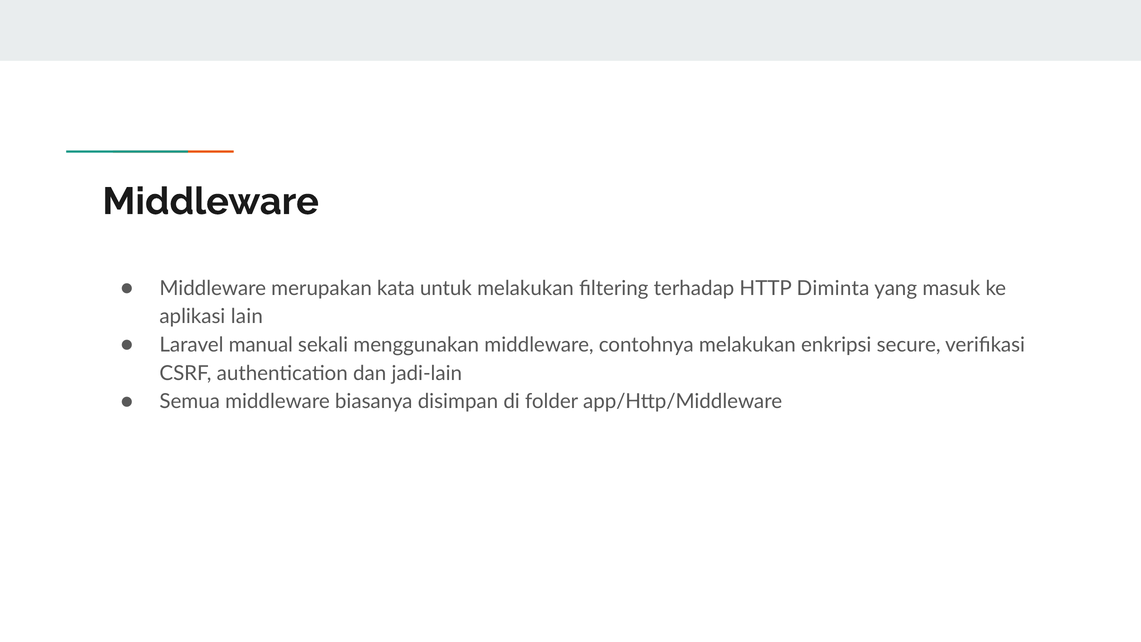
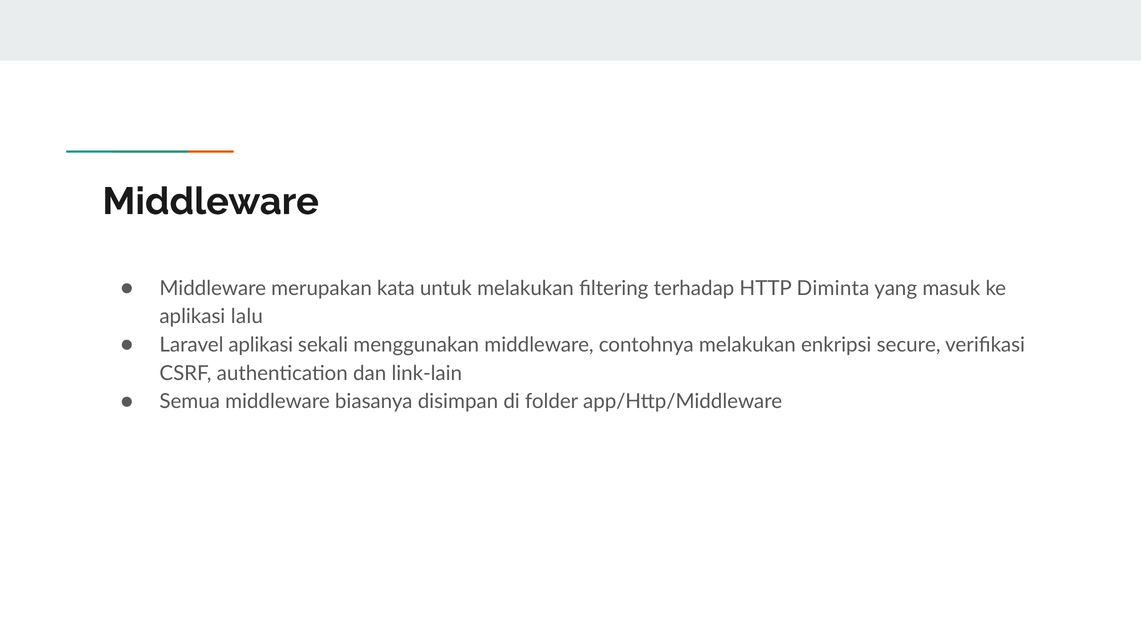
lain: lain -> lalu
Laravel manual: manual -> aplikasi
jadi-lain: jadi-lain -> link-lain
